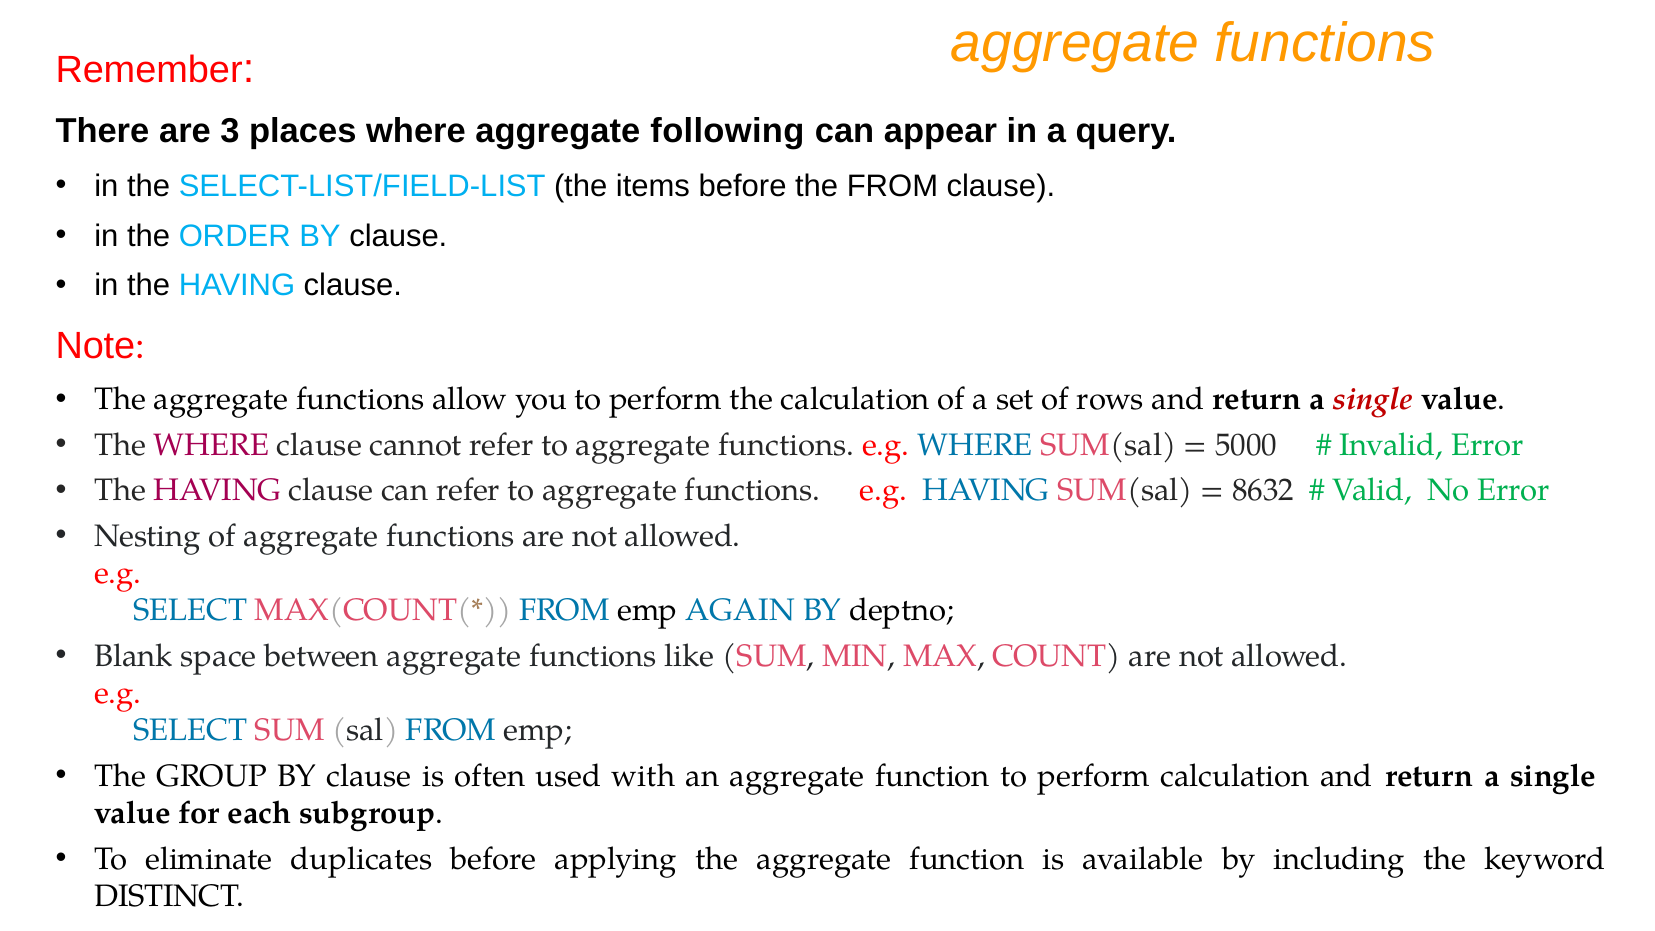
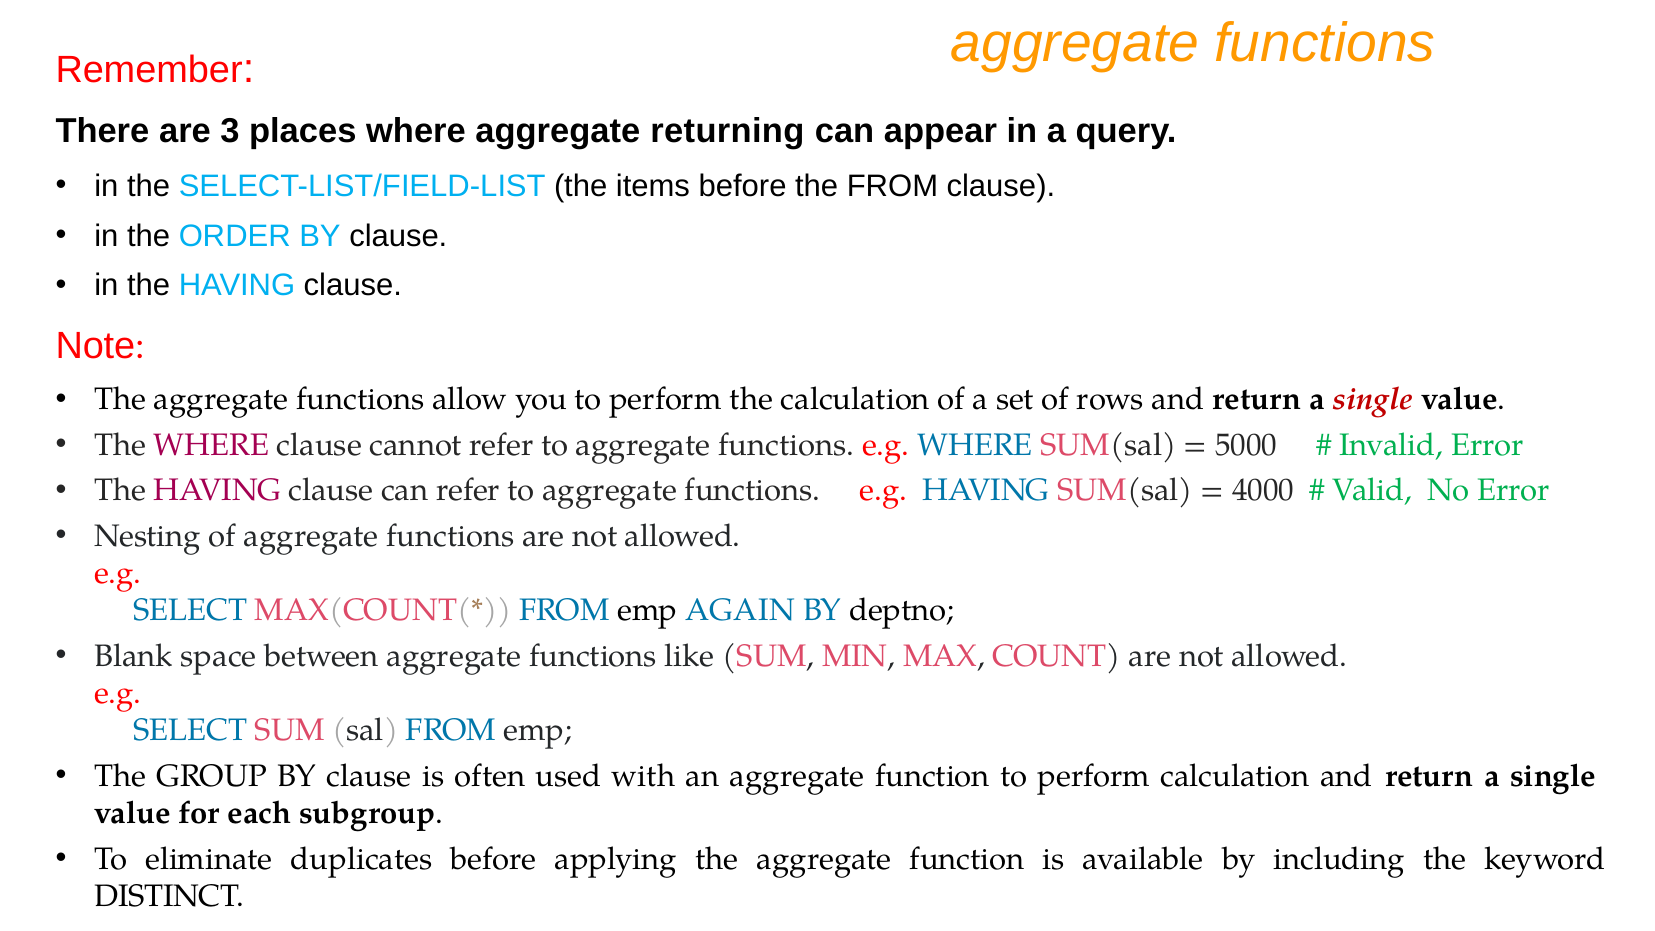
following: following -> returning
8632: 8632 -> 4000
